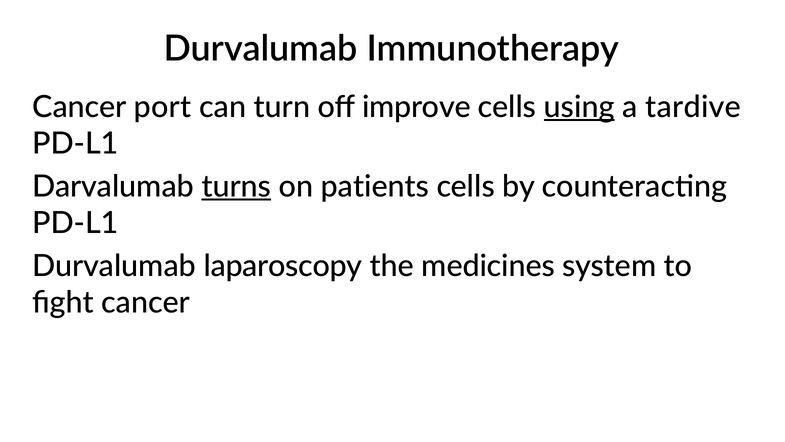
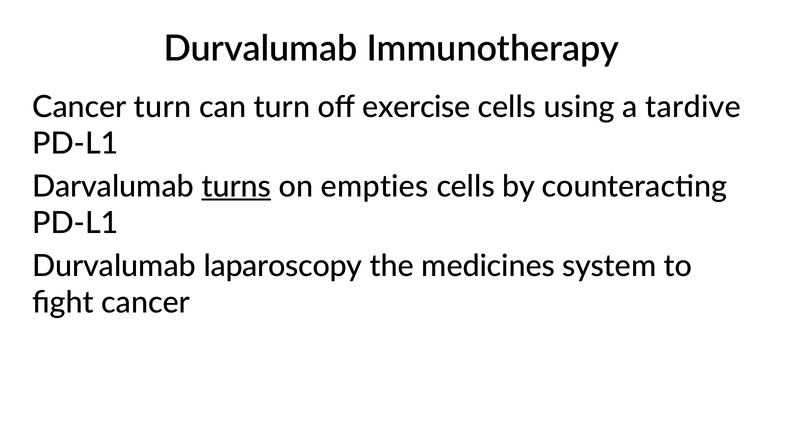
Cancer port: port -> turn
improve: improve -> exercise
using underline: present -> none
patients: patients -> empties
